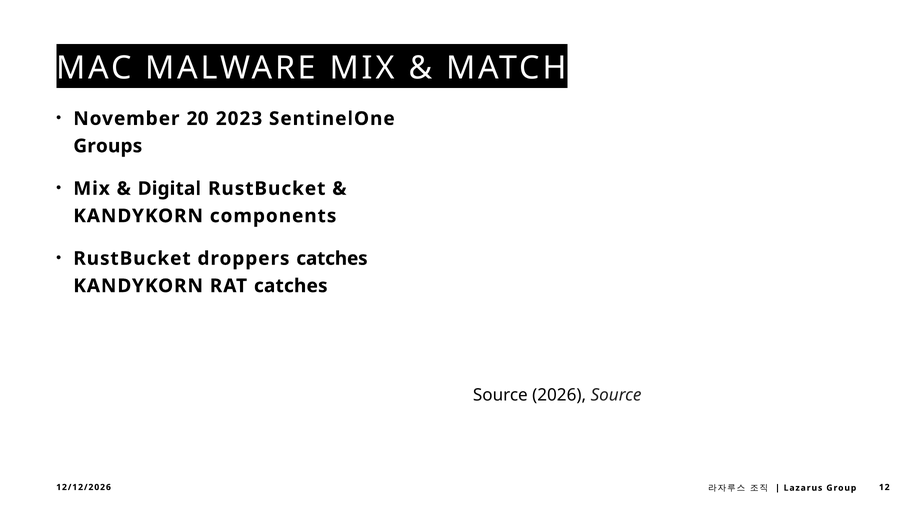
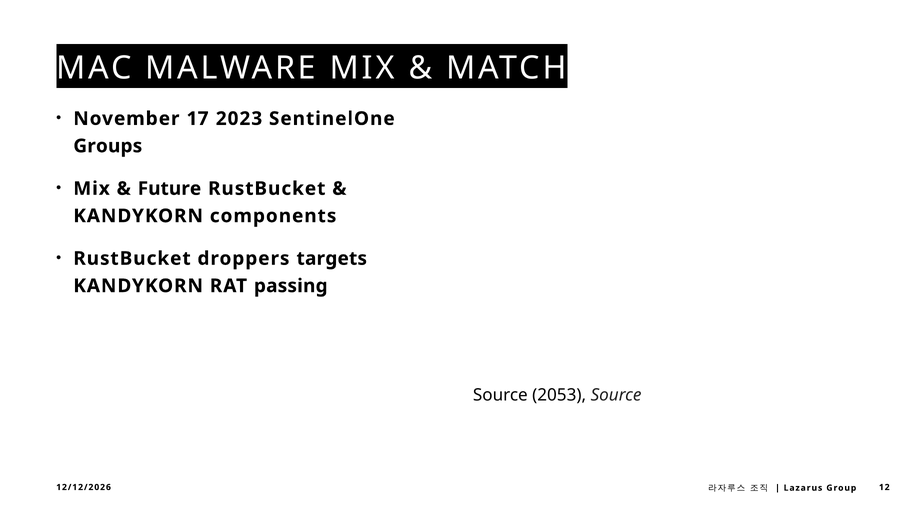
20: 20 -> 17
Digital: Digital -> Future
droppers catches: catches -> targets
RAT catches: catches -> passing
2026: 2026 -> 2053
